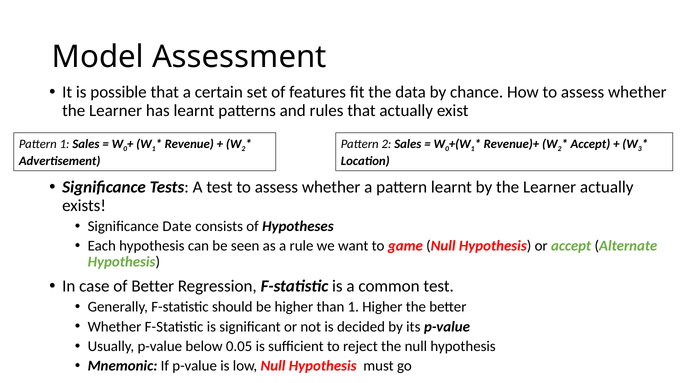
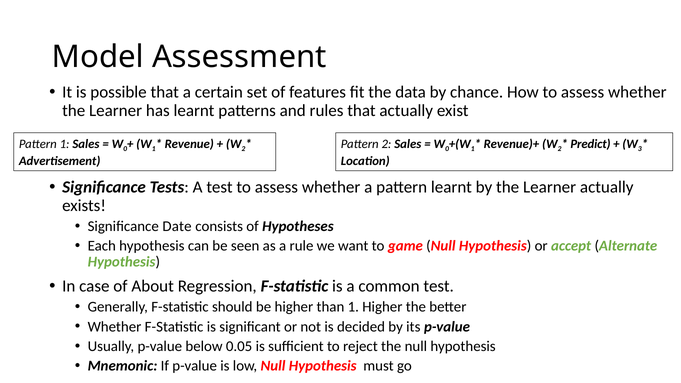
Accept at (590, 144): Accept -> Predict
of Better: Better -> About
